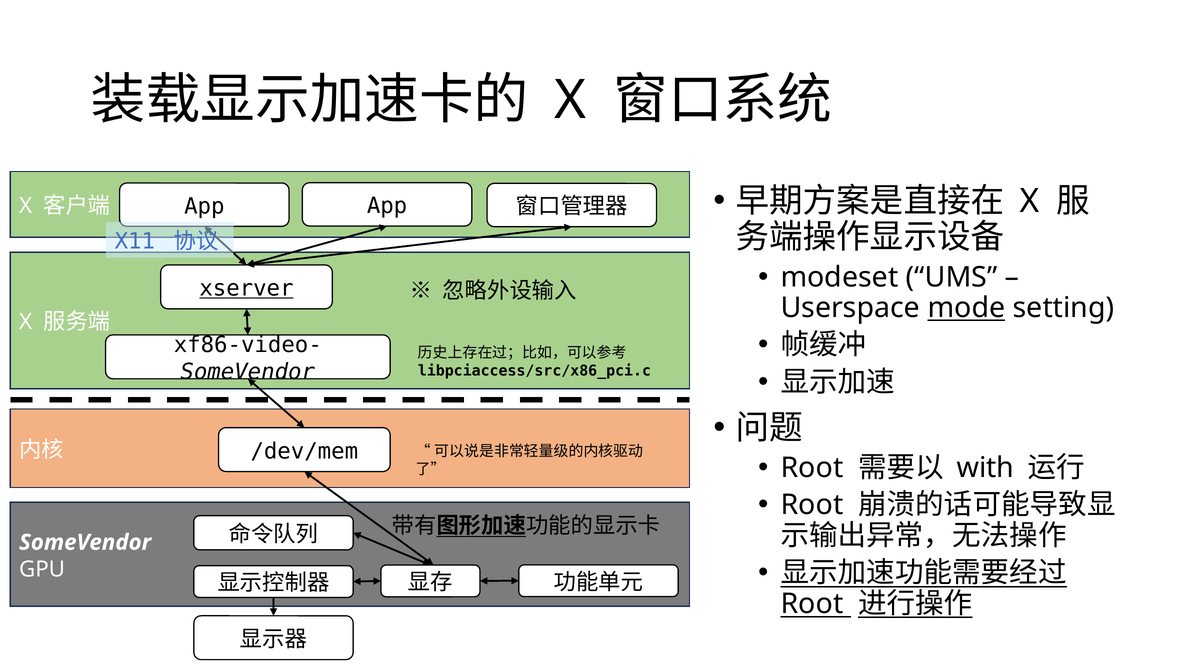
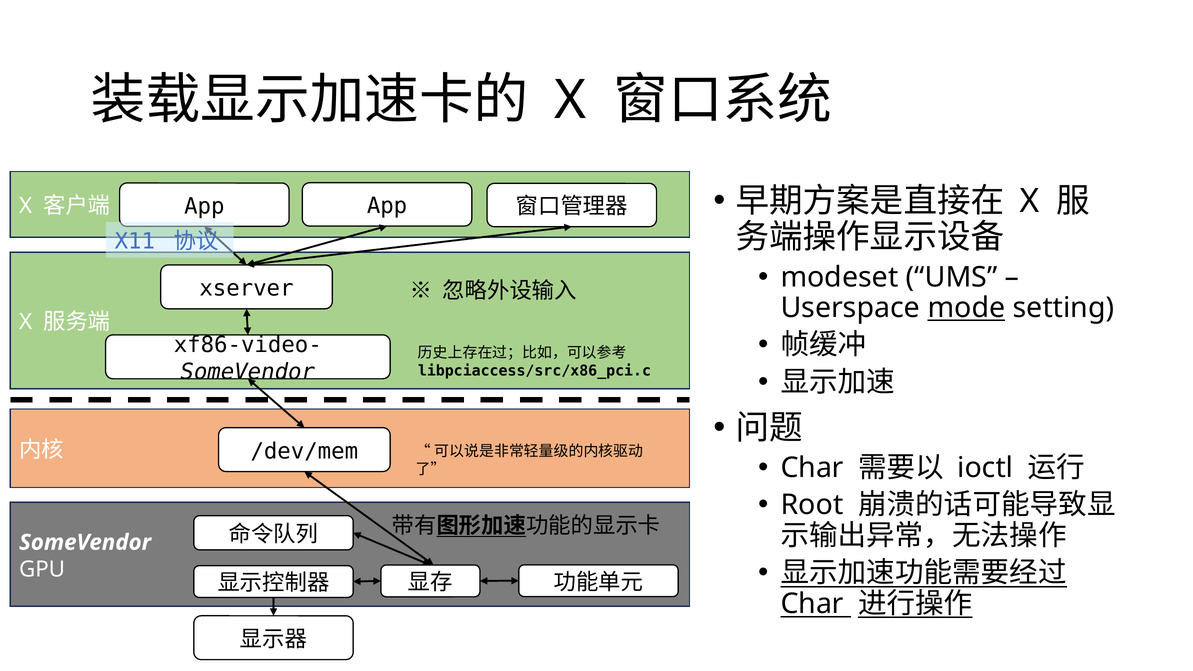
xserver underline: present -> none
Root at (812, 468): Root -> Char
with: with -> ioctl
Root at (812, 604): Root -> Char
